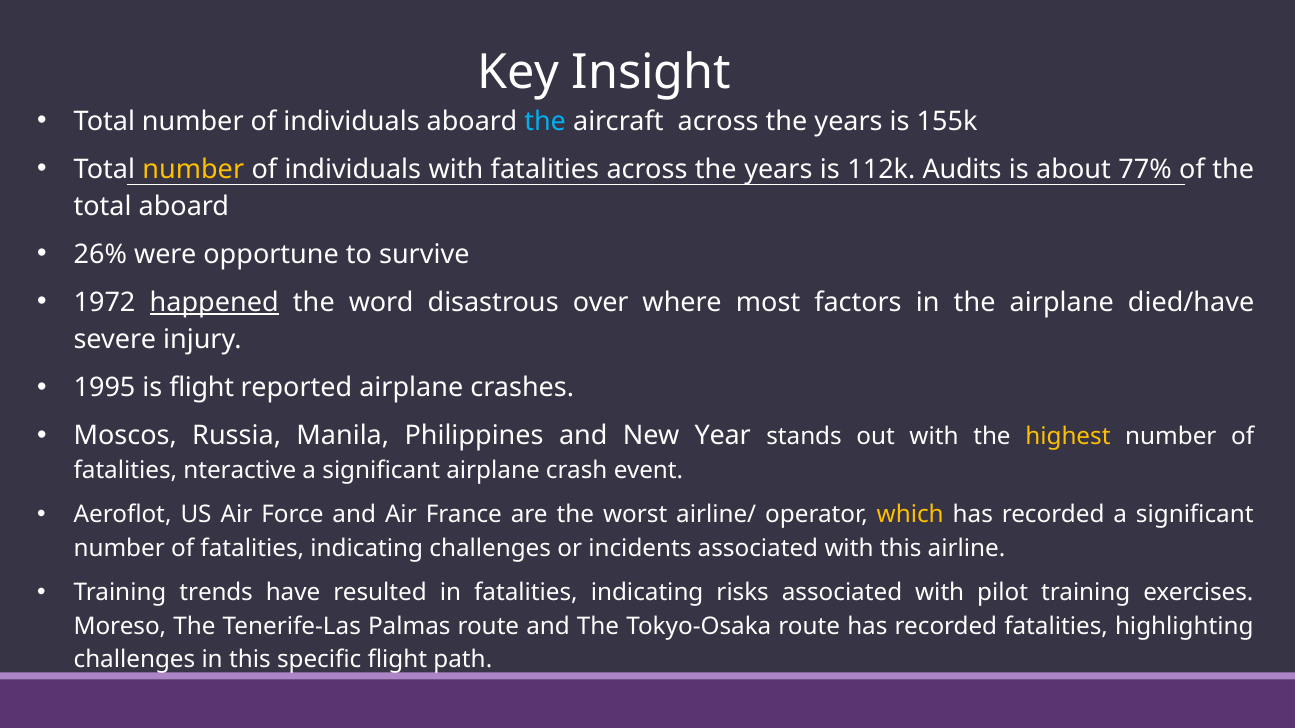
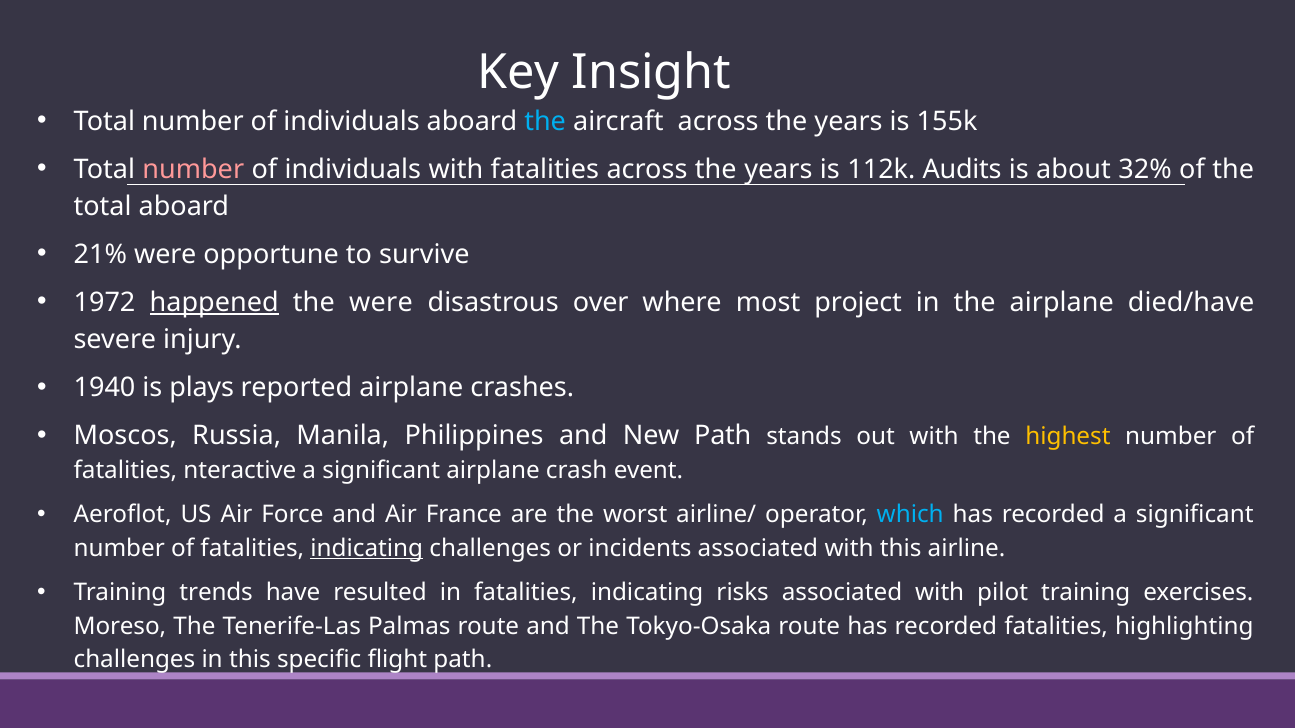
number at (193, 169) colour: yellow -> pink
77%: 77% -> 32%
26%: 26% -> 21%
the word: word -> were
factors: factors -> project
1995: 1995 -> 1940
is flight: flight -> plays
New Year: Year -> Path
which colour: yellow -> light blue
indicating at (367, 549) underline: none -> present
